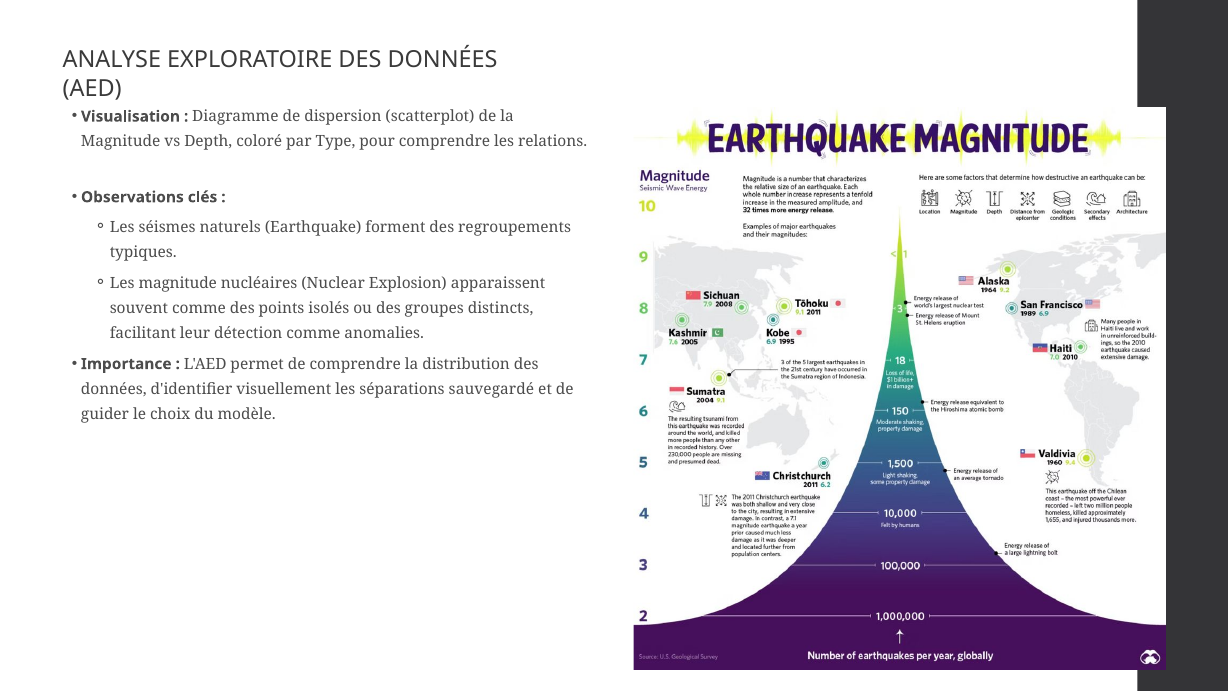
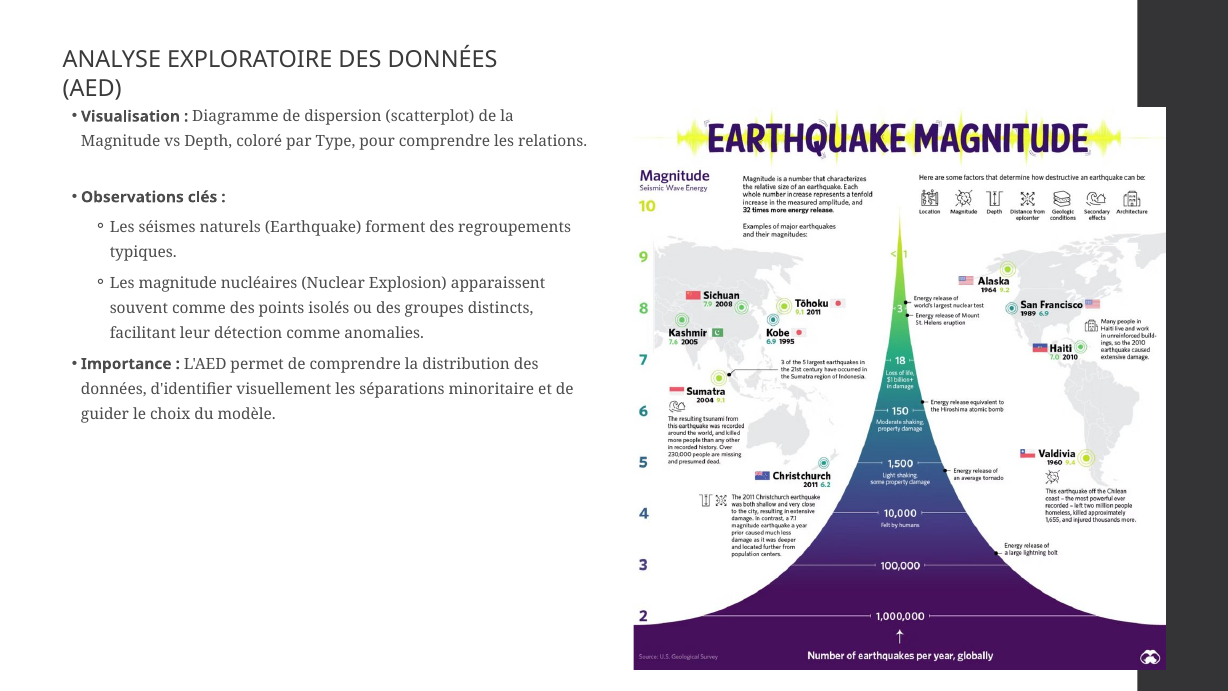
sauvegardé: sauvegardé -> minoritaire
